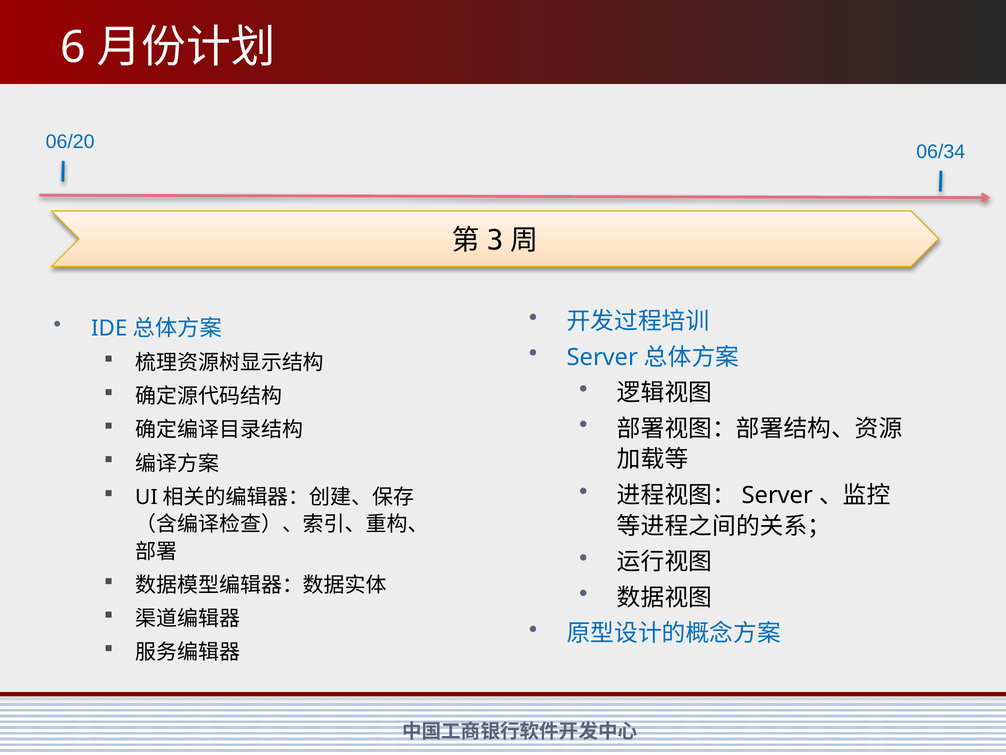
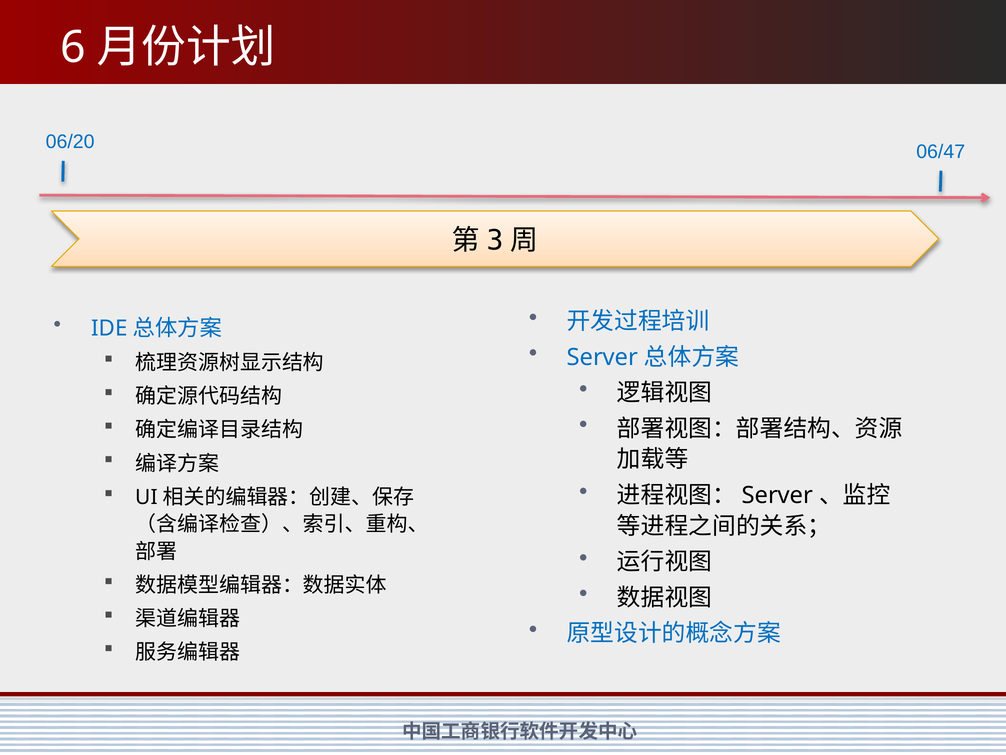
06/34: 06/34 -> 06/47
